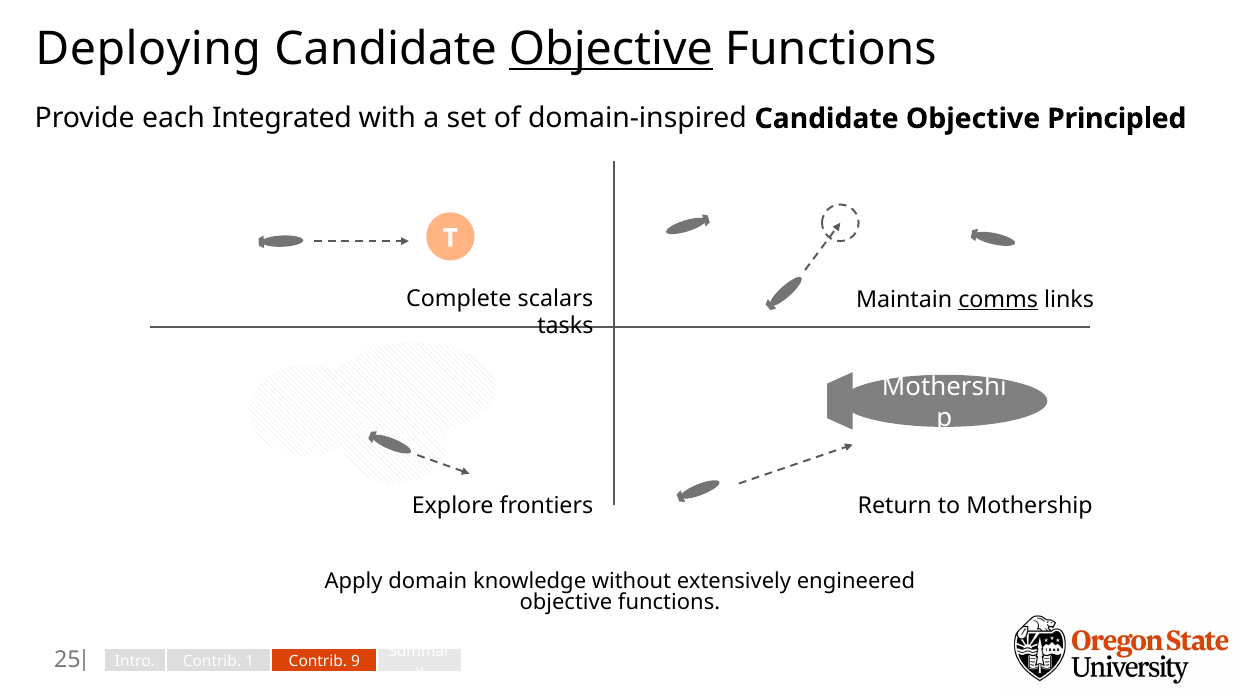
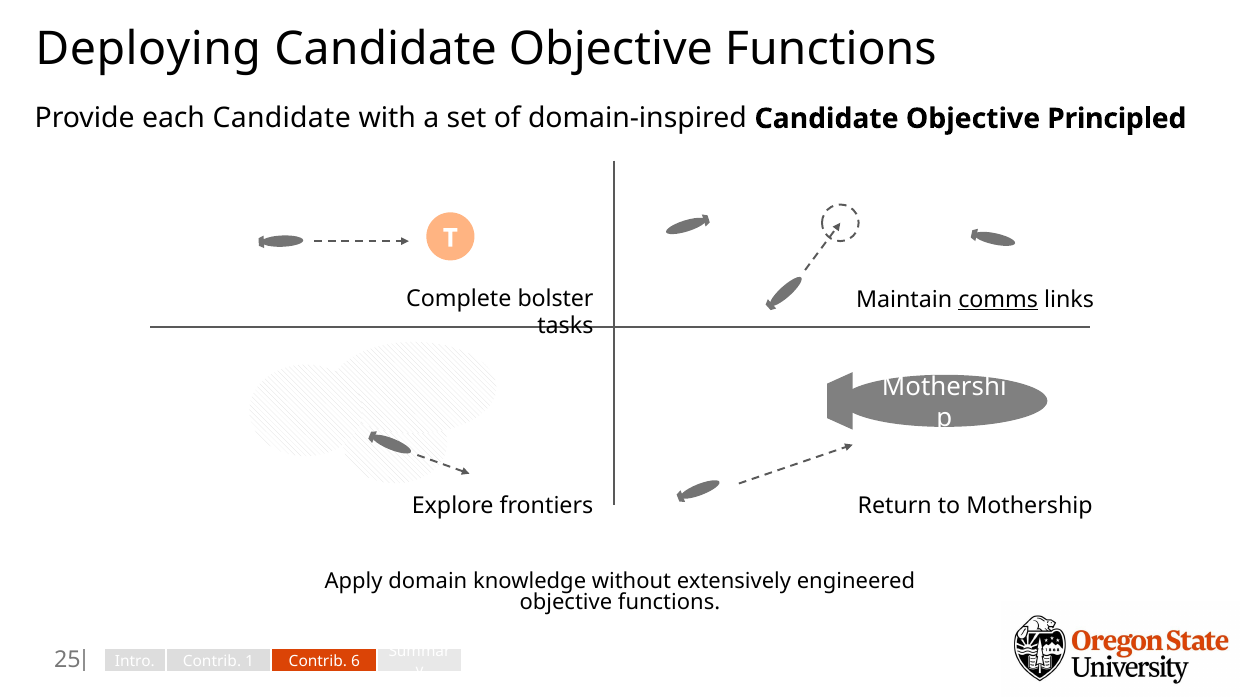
Objective at (611, 49) underline: present -> none
each Integrated: Integrated -> Candidate
scalars: scalars -> bolster
9: 9 -> 6
